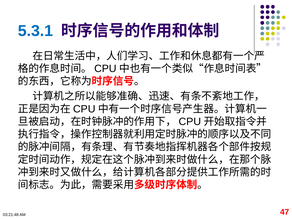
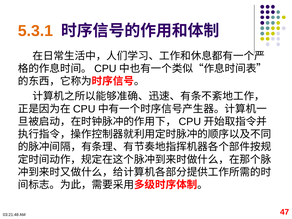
5.3.1 colour: blue -> orange
